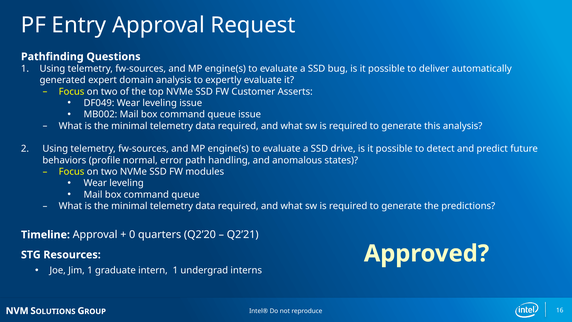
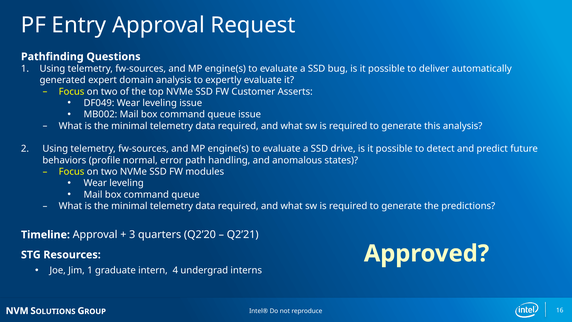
0: 0 -> 3
intern 1: 1 -> 4
